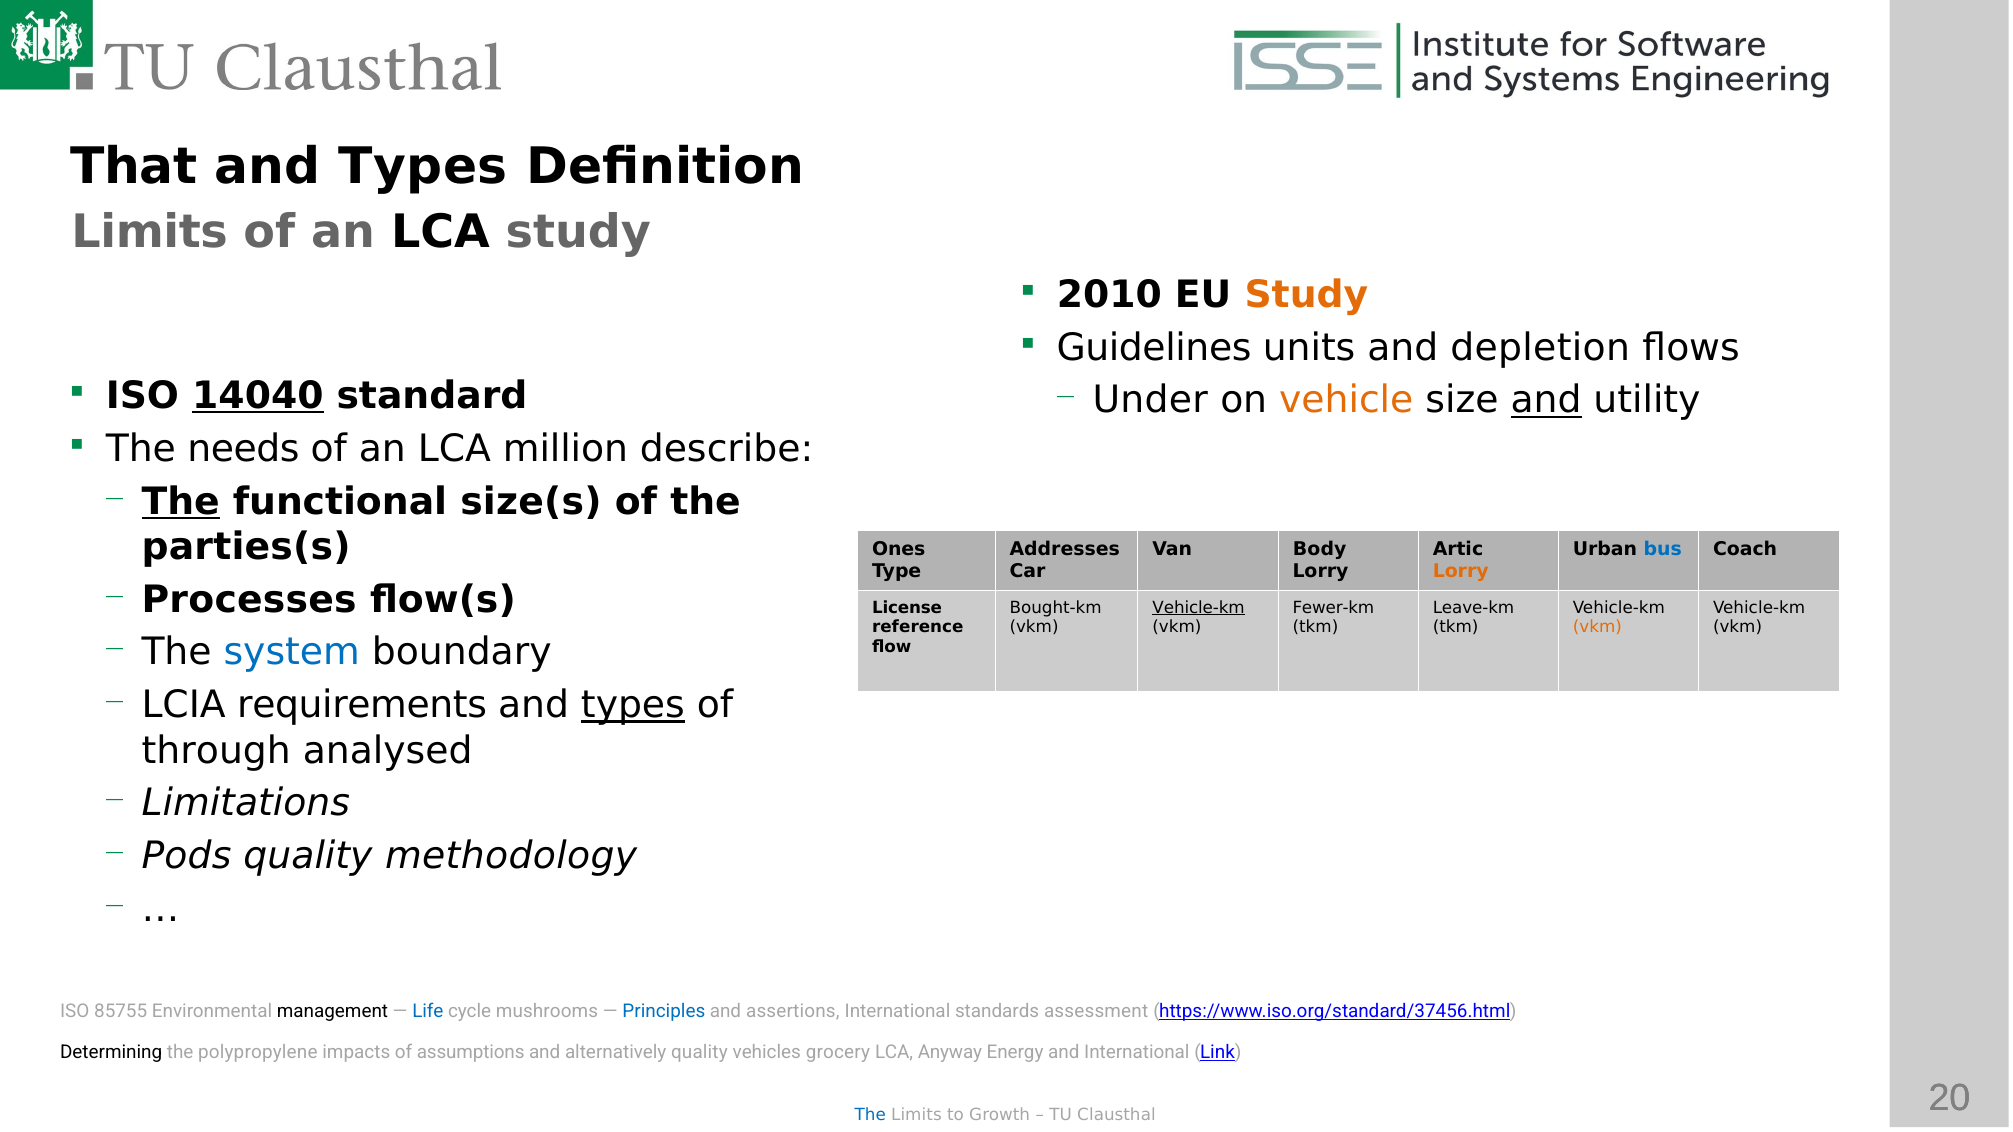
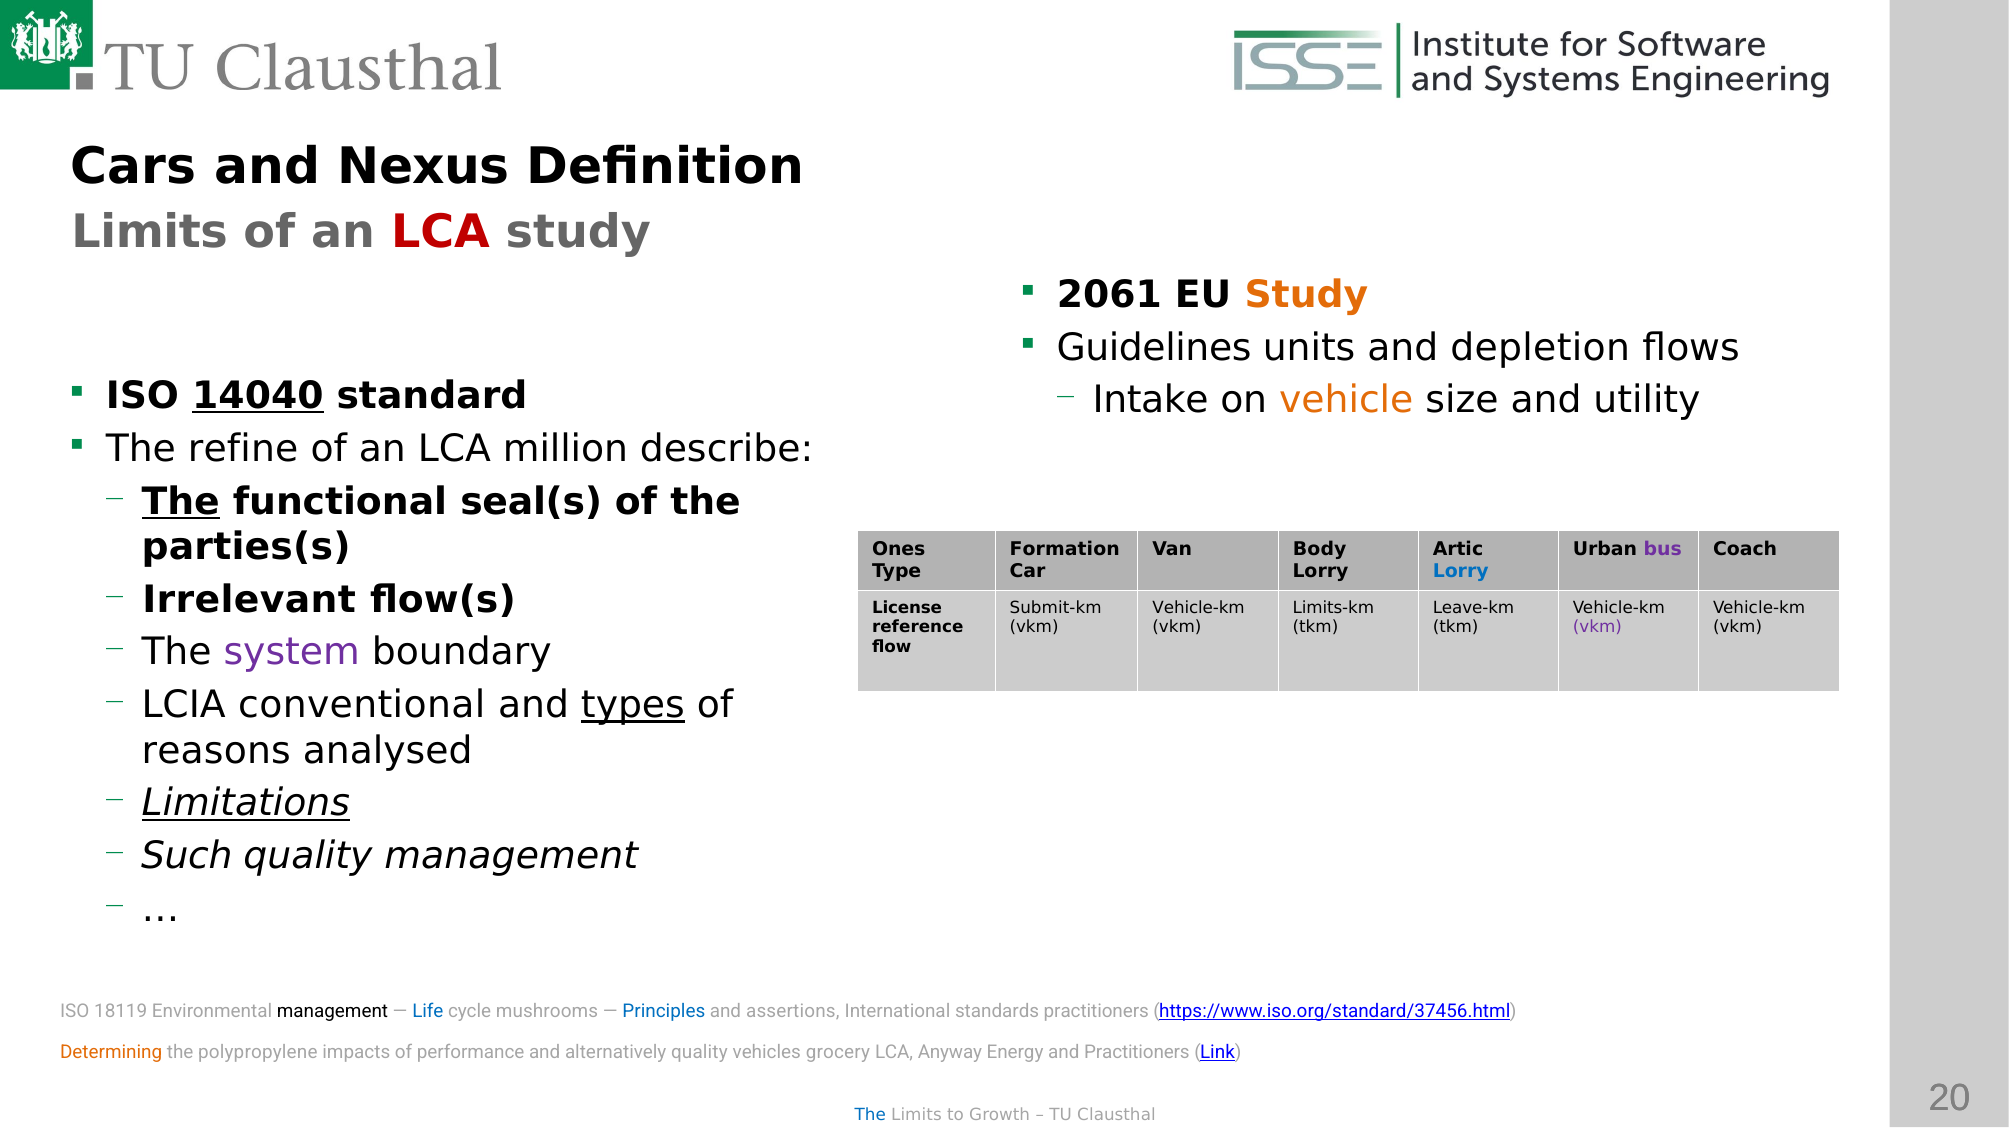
That: That -> Cars
Types at (423, 167): Types -> Nexus
LCA at (440, 232) colour: black -> red
2010: 2010 -> 2061
Under: Under -> Intake
and at (1546, 401) underline: present -> none
needs: needs -> refine
size(s: size(s -> seal(s
Addresses: Addresses -> Formation
bus colour: blue -> purple
Lorry at (1461, 572) colour: orange -> blue
Processes: Processes -> Irrelevant
Bought-km: Bought-km -> Submit-km
Vehicle-km at (1199, 608) underline: present -> none
Fewer-km: Fewer-km -> Limits-km
vkm at (1597, 627) colour: orange -> purple
system colour: blue -> purple
requirements: requirements -> conventional
through: through -> reasons
Limitations underline: none -> present
Pods: Pods -> Such
quality methodology: methodology -> management
85755: 85755 -> 18119
standards assessment: assessment -> practitioners
Determining colour: black -> orange
assumptions: assumptions -> performance
and International: International -> Practitioners
